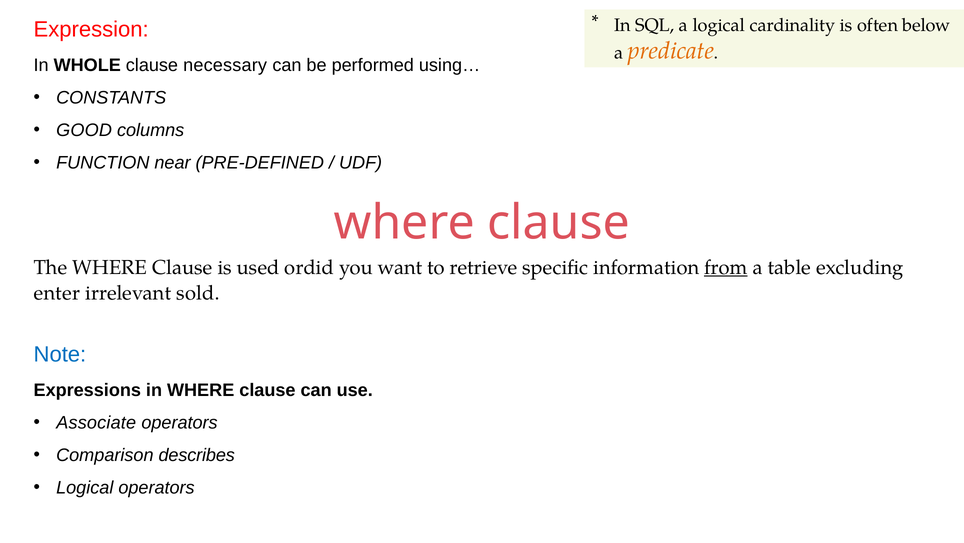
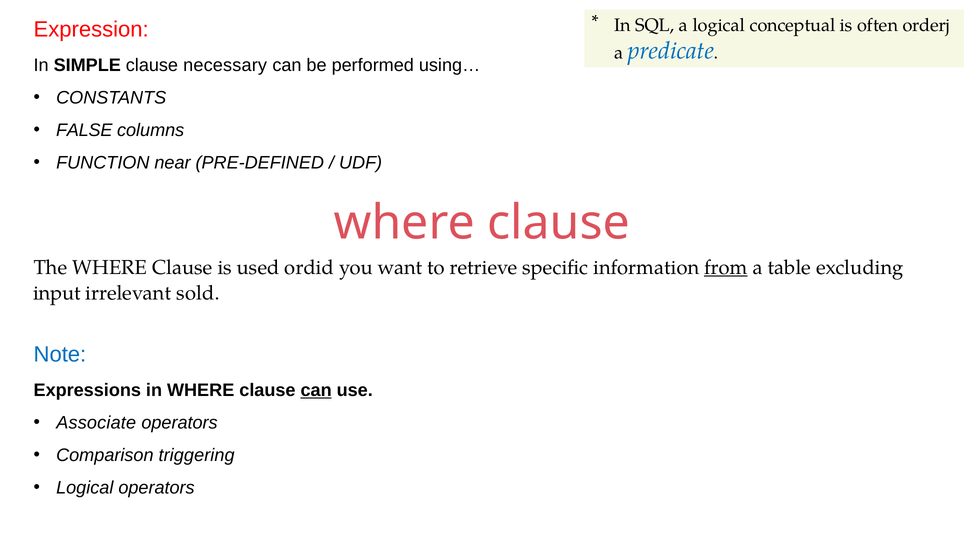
cardinality: cardinality -> conceptual
below: below -> orderj
predicate colour: orange -> blue
WHOLE: WHOLE -> SIMPLE
GOOD: GOOD -> FALSE
enter: enter -> input
can at (316, 390) underline: none -> present
describes: describes -> triggering
